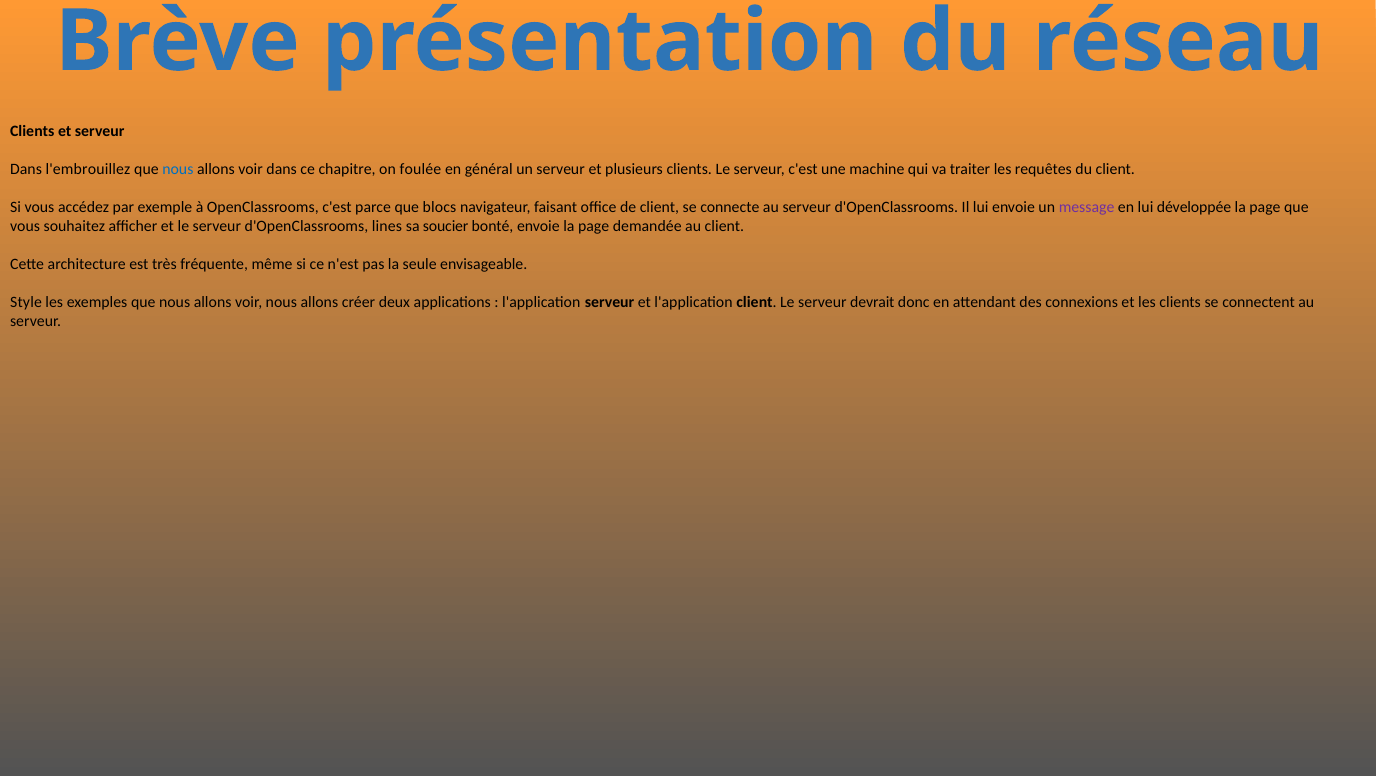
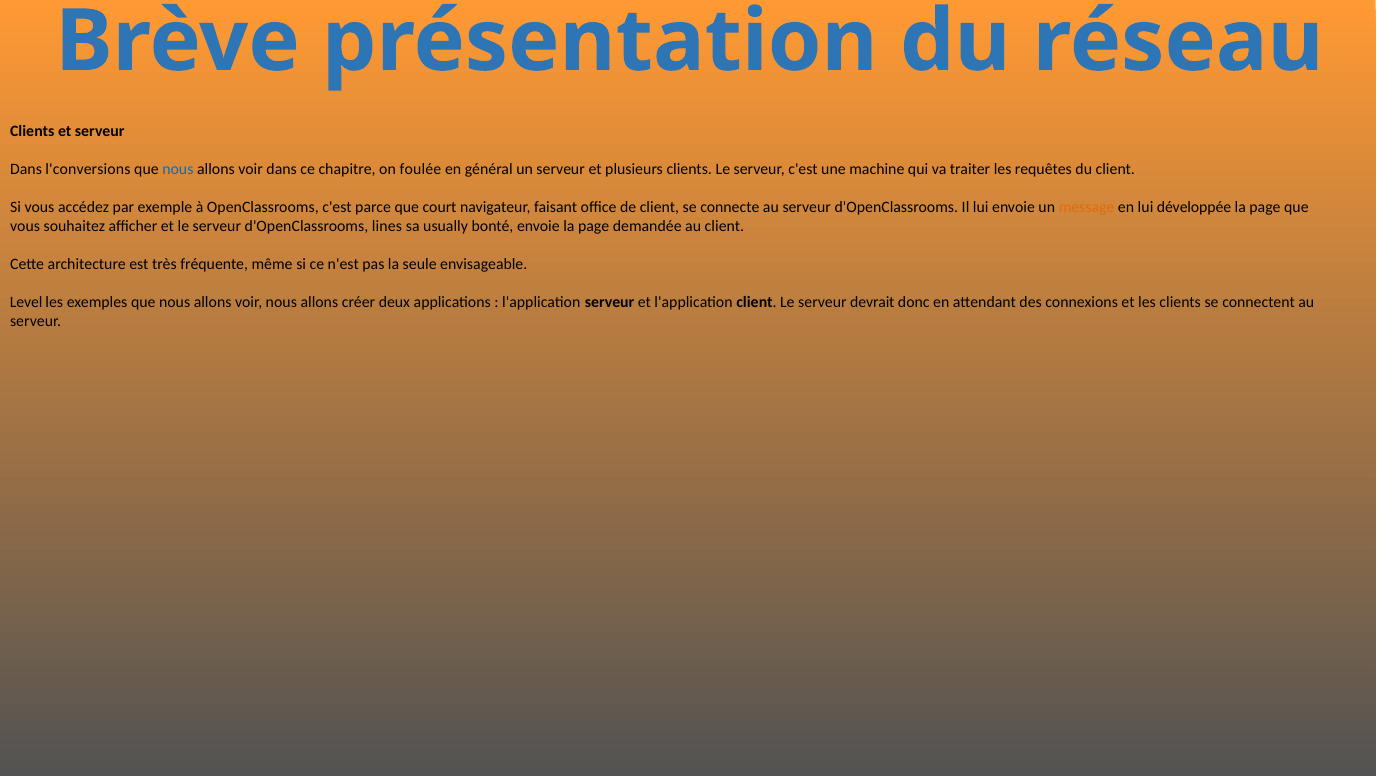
l'embrouillez: l'embrouillez -> l'conversions
blocs: blocs -> court
message colour: purple -> orange
soucier: soucier -> usually
Style: Style -> Level
